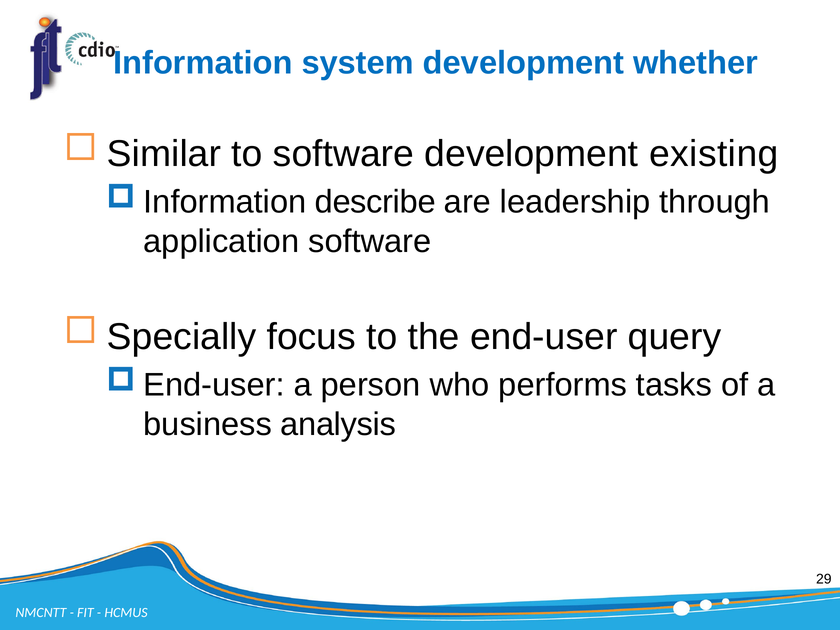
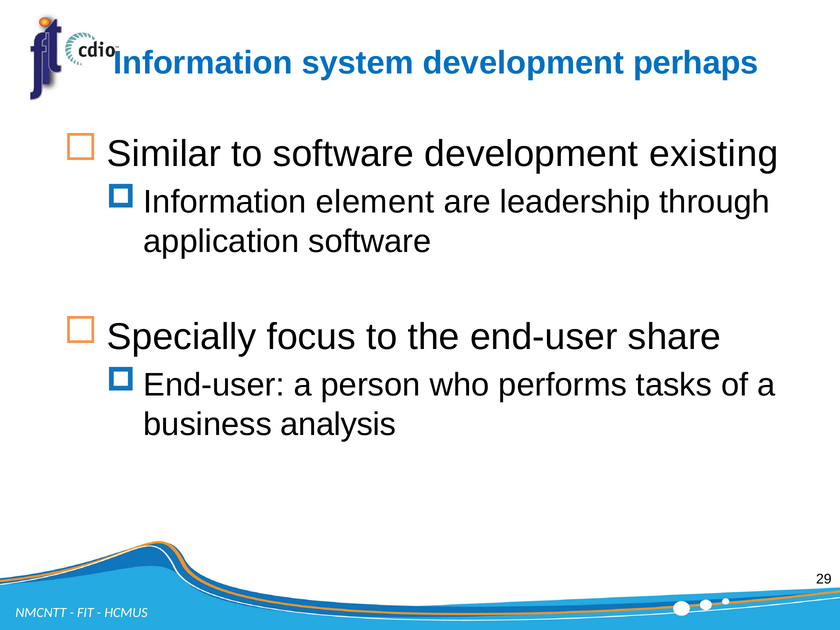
whether: whether -> perhaps
describe: describe -> element
query: query -> share
